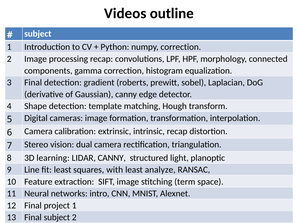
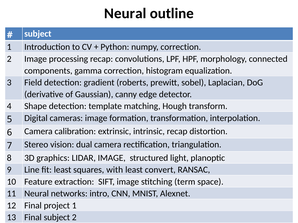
Videos at (125, 13): Videos -> Neural
3 Final: Final -> Field
learning: learning -> graphics
LIDAR CANNY: CANNY -> IMAGE
analyze: analyze -> convert
